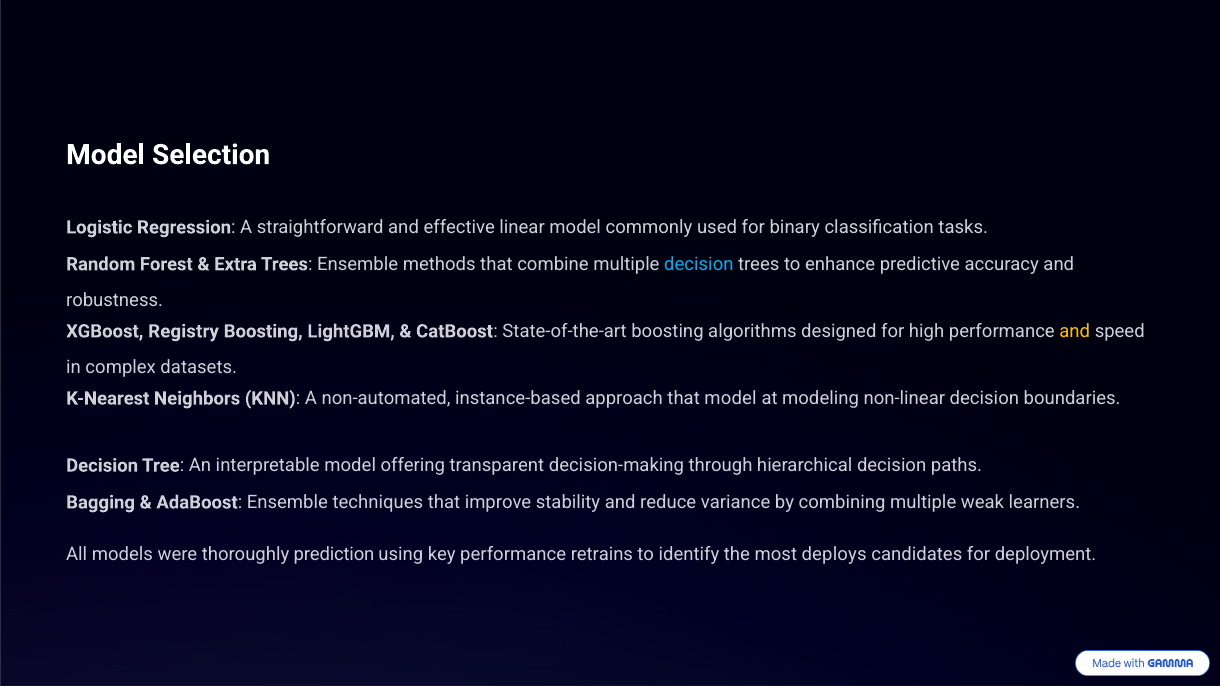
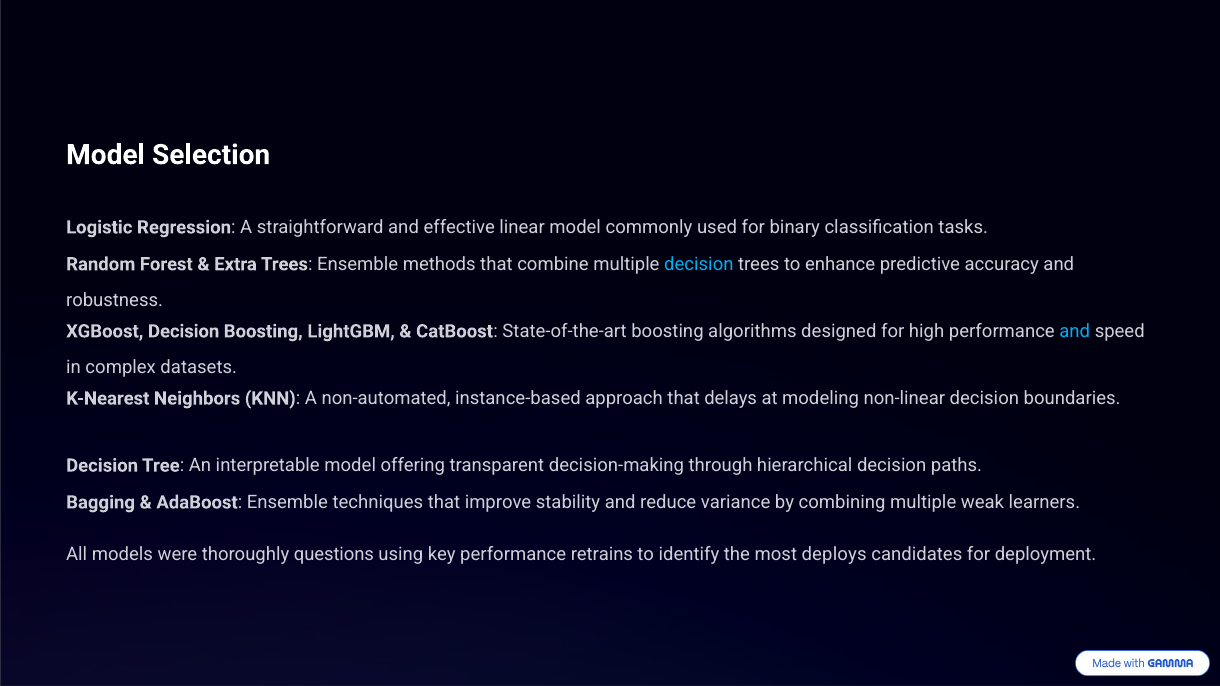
XGBoost Registry: Registry -> Decision
and at (1075, 331) colour: yellow -> light blue
that model: model -> delays
prediction: prediction -> questions
